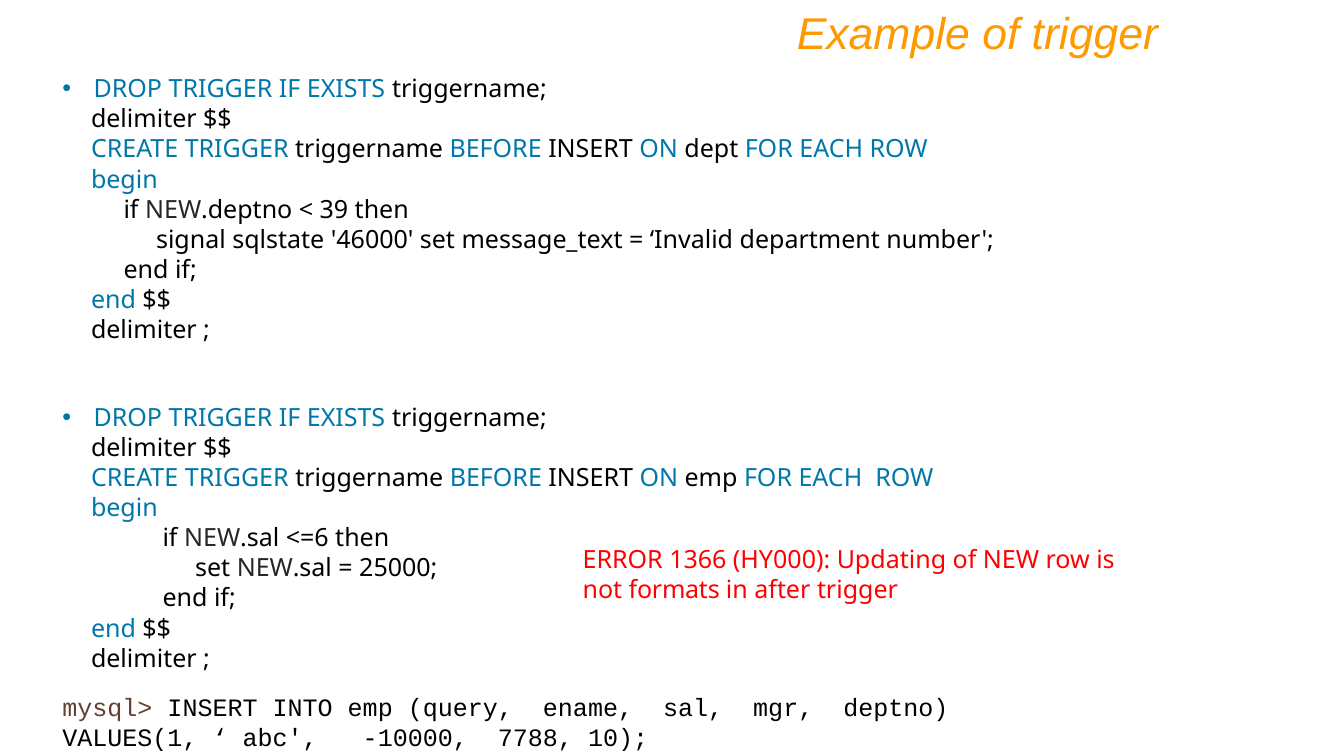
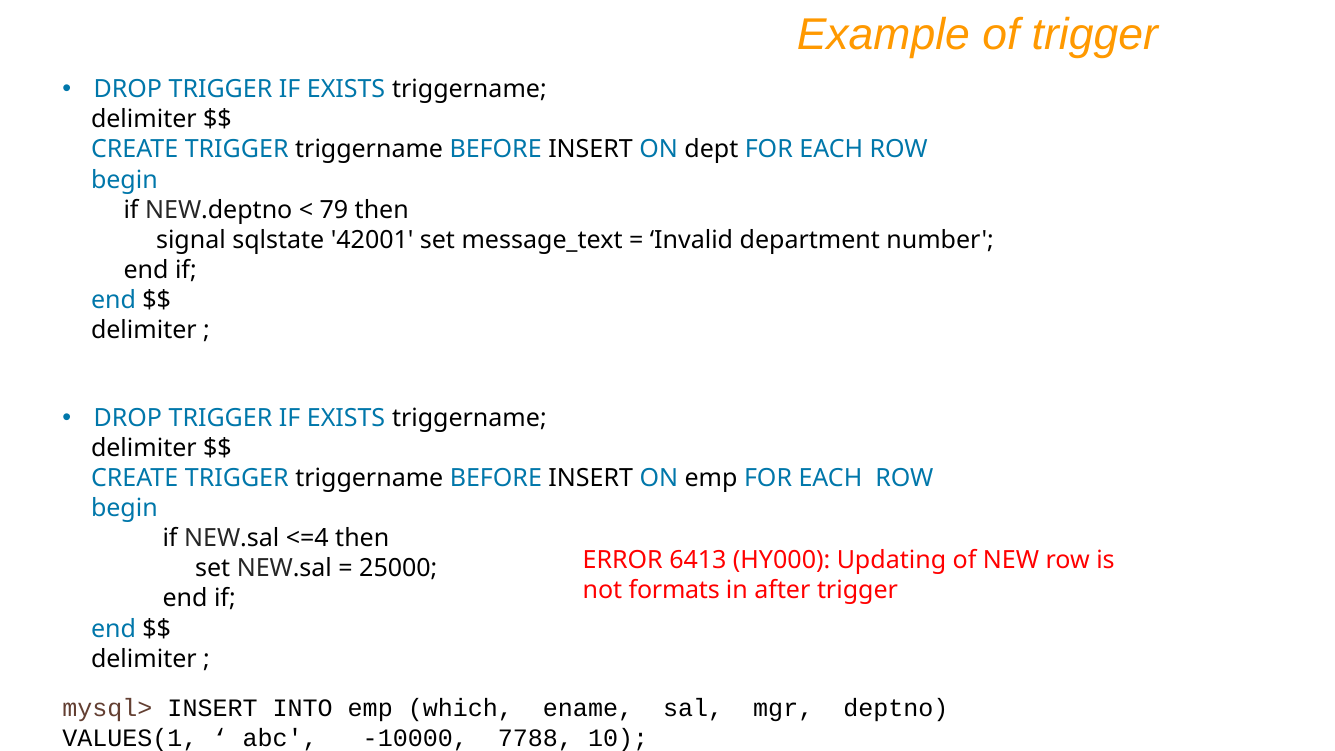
39: 39 -> 79
46000: 46000 -> 42001
<=6: <=6 -> <=4
1366: 1366 -> 6413
query: query -> which
